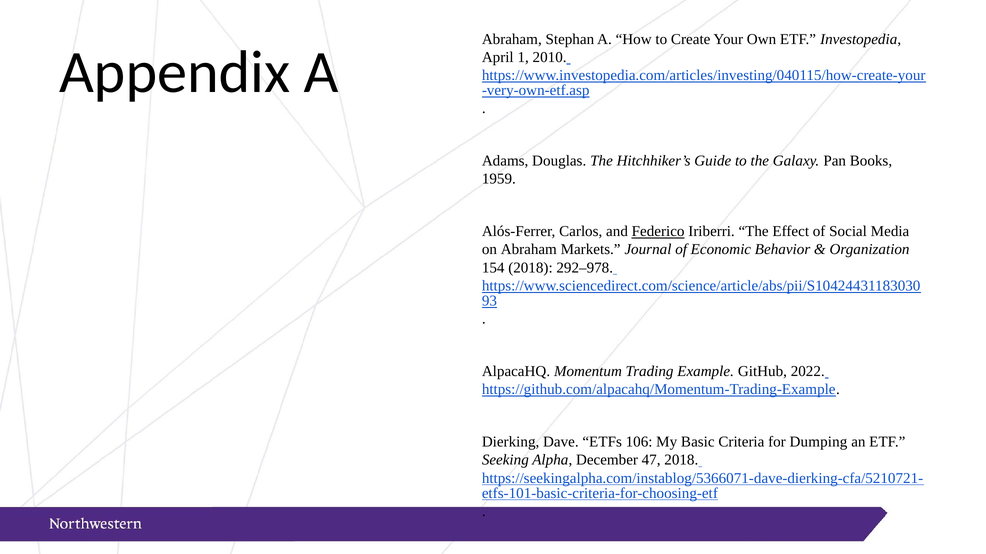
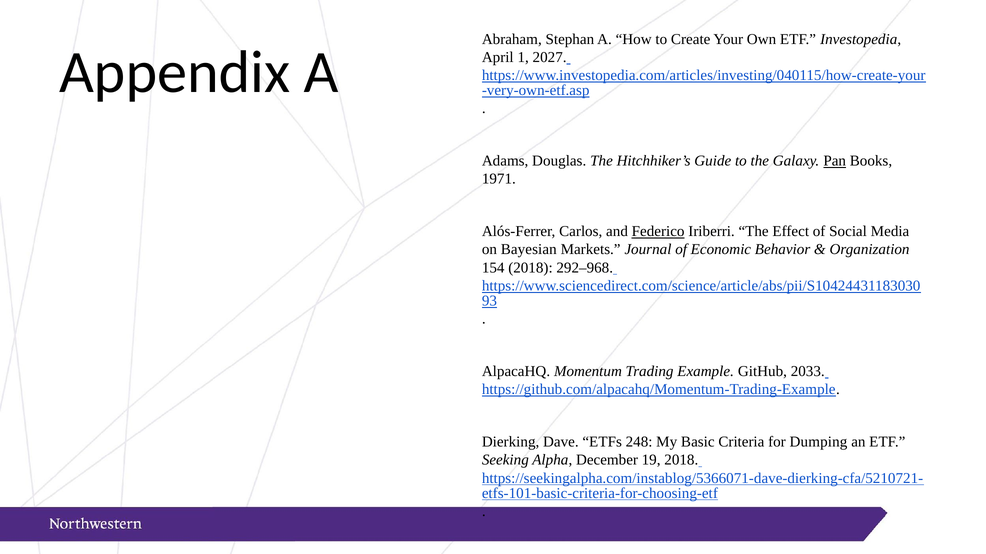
2010: 2010 -> 2027
Pan underline: none -> present
1959: 1959 -> 1971
on Abraham: Abraham -> Bayesian
292–978: 292–978 -> 292–968
2022: 2022 -> 2033
106: 106 -> 248
47: 47 -> 19
